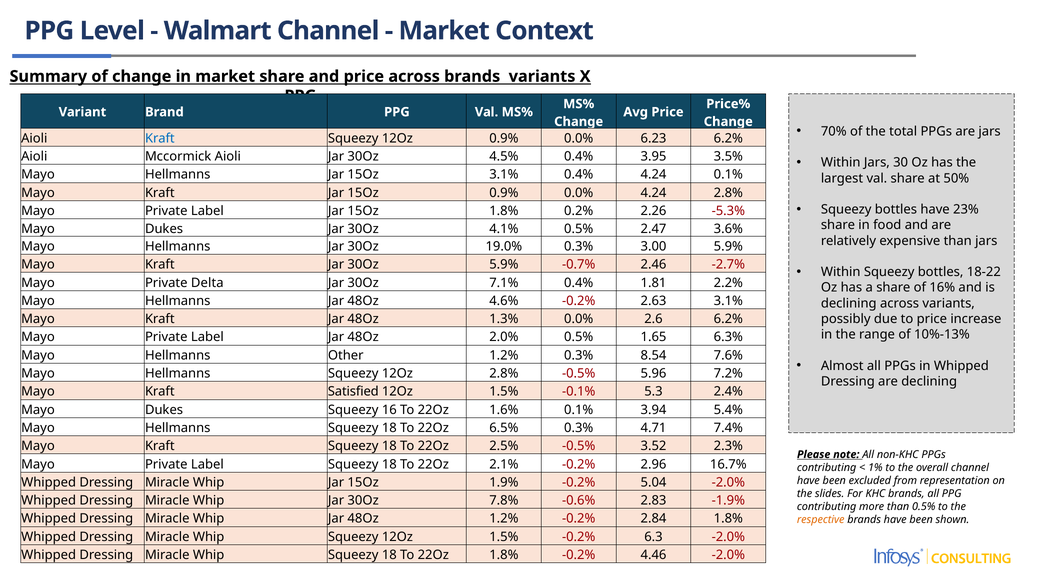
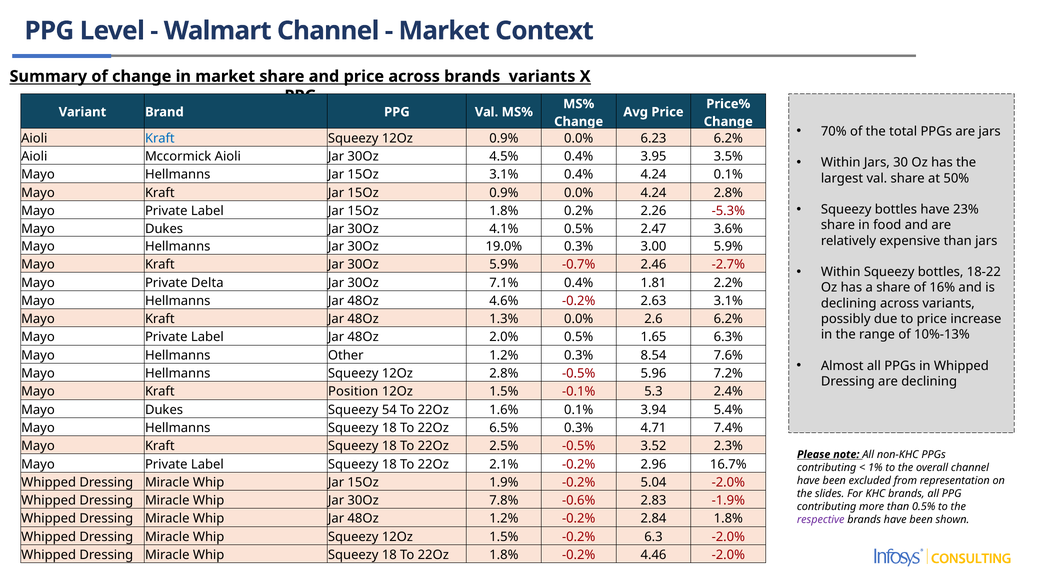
Satisfied: Satisfied -> Position
16: 16 -> 54
respective colour: orange -> purple
